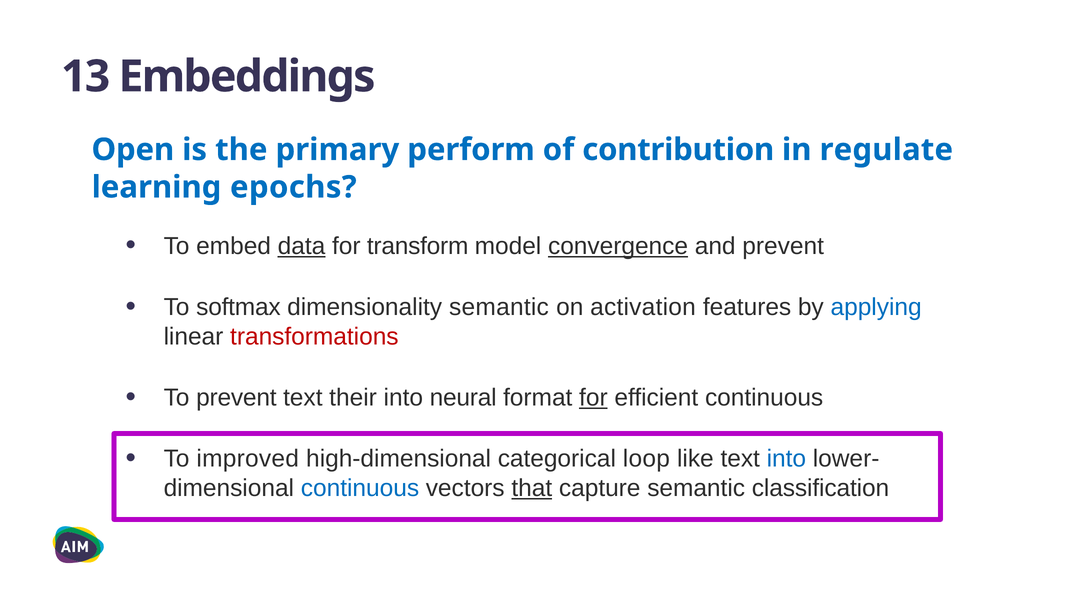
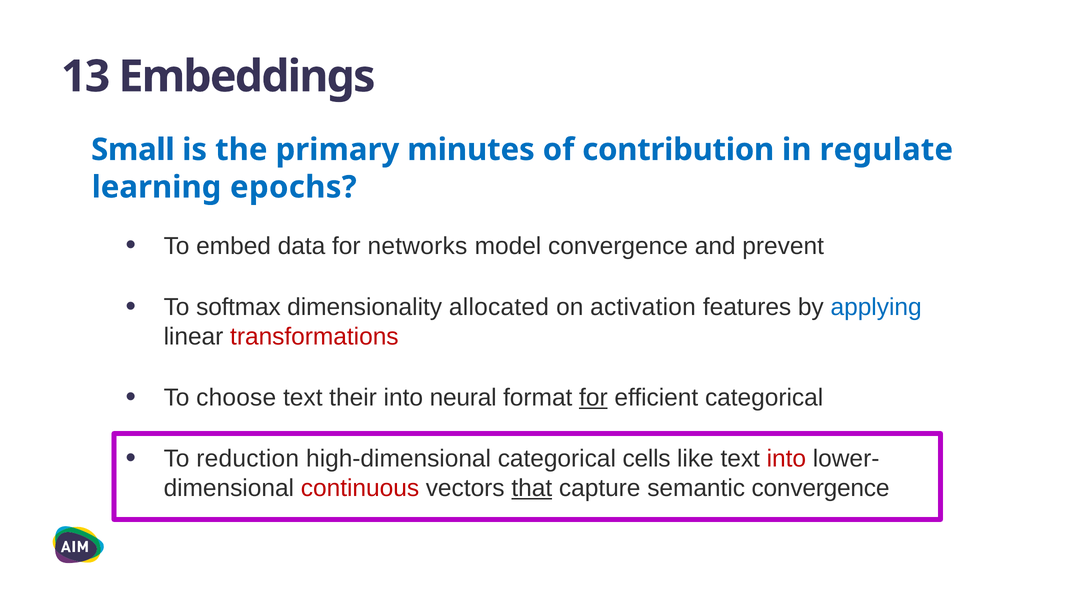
Open: Open -> Small
perform: perform -> minutes
data underline: present -> none
transform: transform -> networks
convergence at (618, 246) underline: present -> none
dimensionality semantic: semantic -> allocated
To prevent: prevent -> choose
efficient continuous: continuous -> categorical
improved: improved -> reduction
loop: loop -> cells
into at (786, 459) colour: blue -> red
continuous at (360, 488) colour: blue -> red
semantic classification: classification -> convergence
